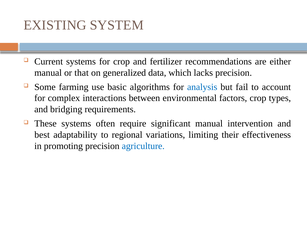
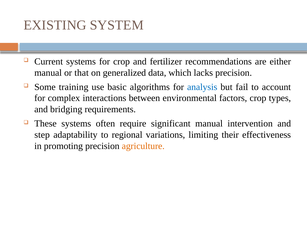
farming: farming -> training
best: best -> step
agriculture colour: blue -> orange
